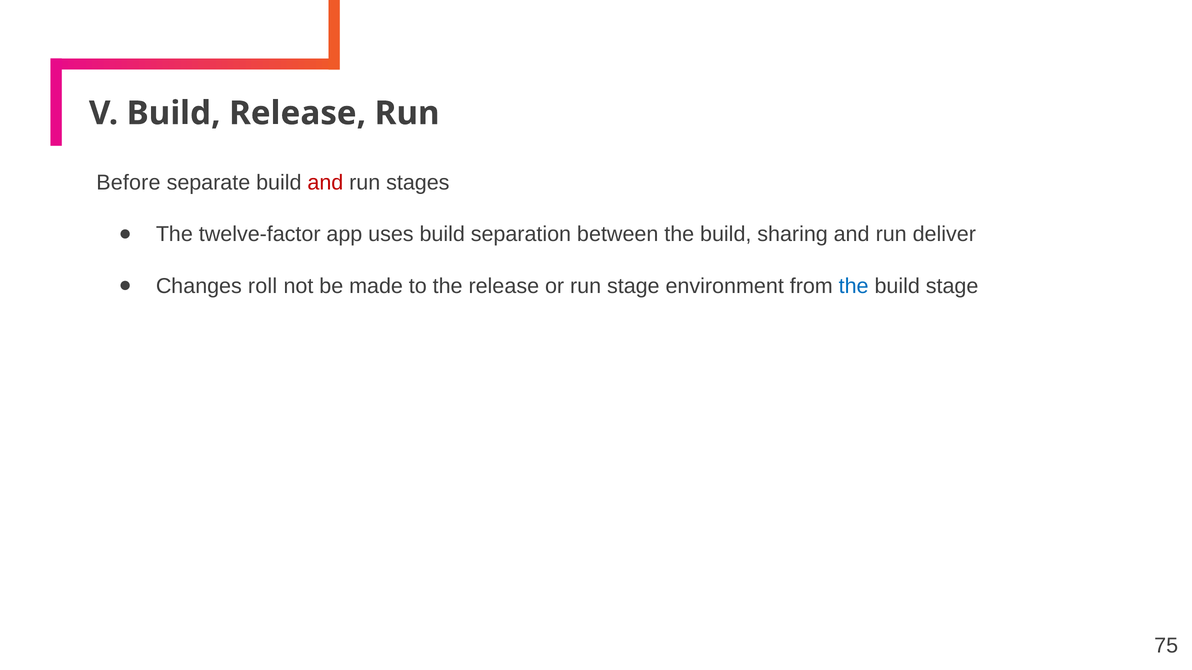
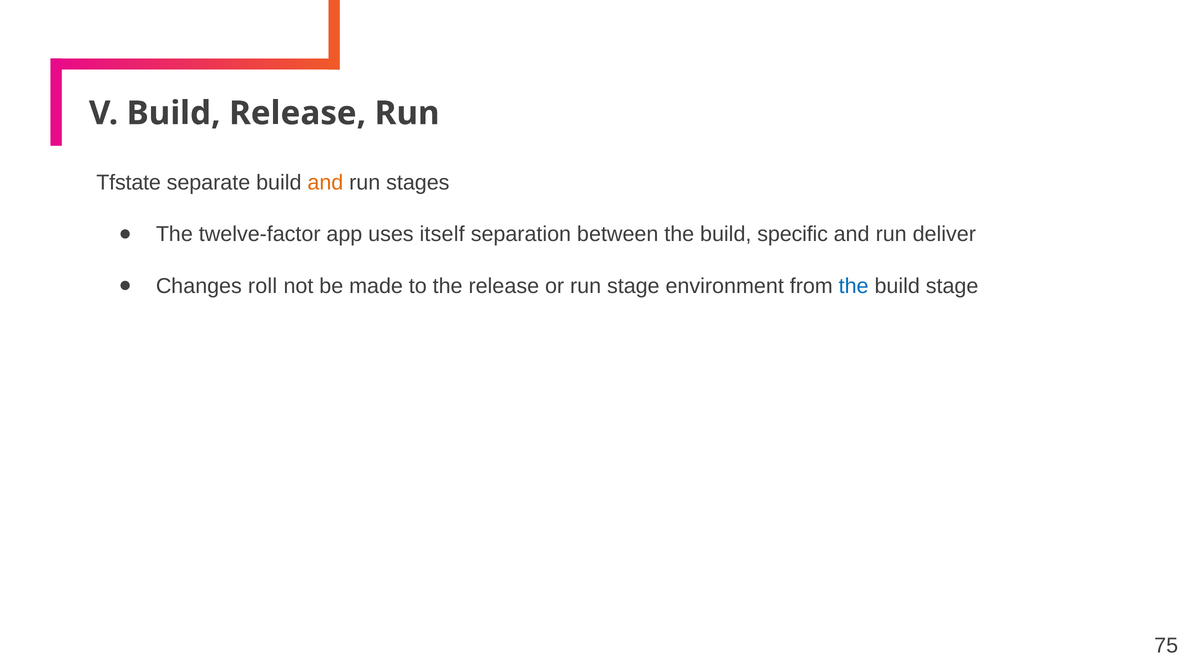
Before: Before -> Tfstate
and at (325, 183) colour: red -> orange
uses build: build -> itself
sharing: sharing -> specific
